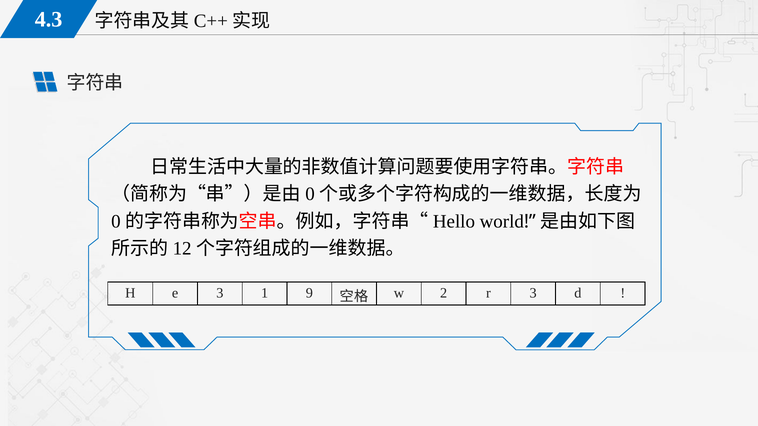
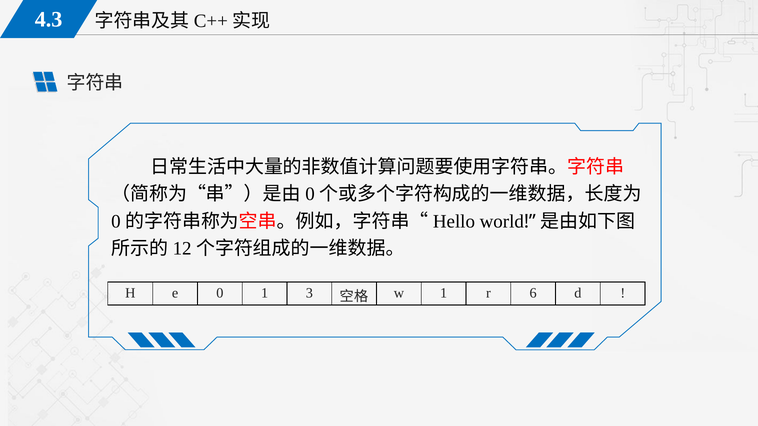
e 3: 3 -> 0
9: 9 -> 3
w 2: 2 -> 1
r 3: 3 -> 6
